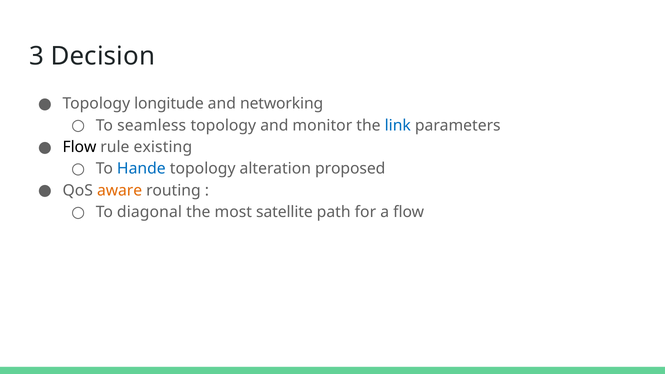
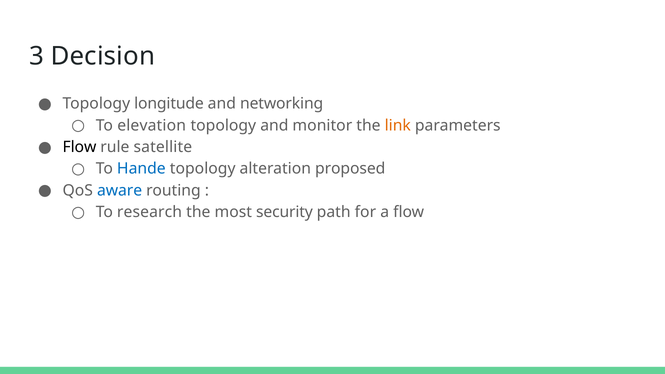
seamless: seamless -> elevation
link colour: blue -> orange
existing: existing -> satellite
aware colour: orange -> blue
diagonal: diagonal -> research
satellite: satellite -> security
